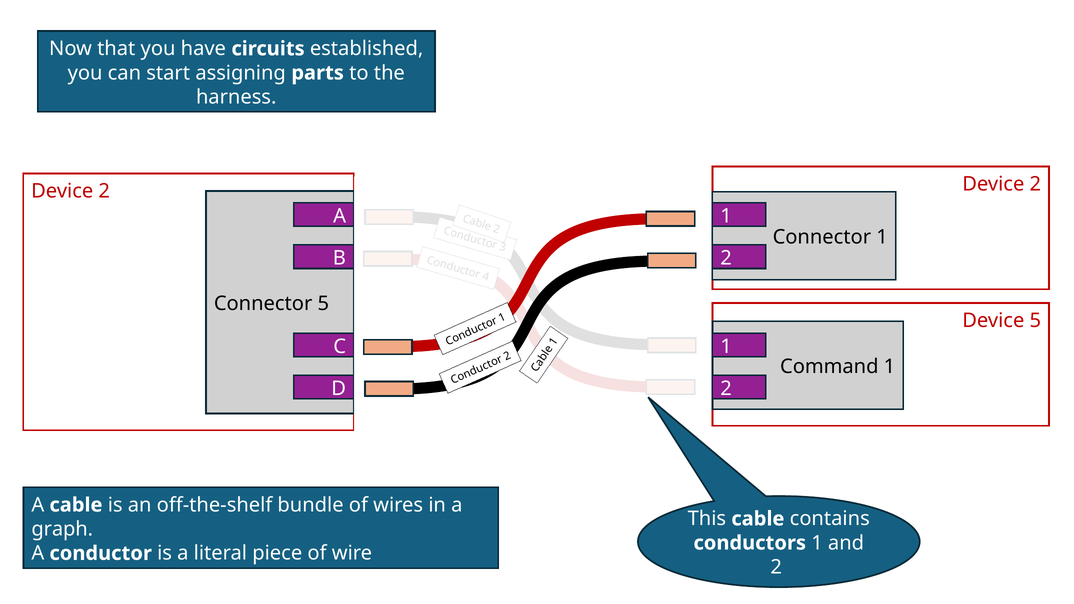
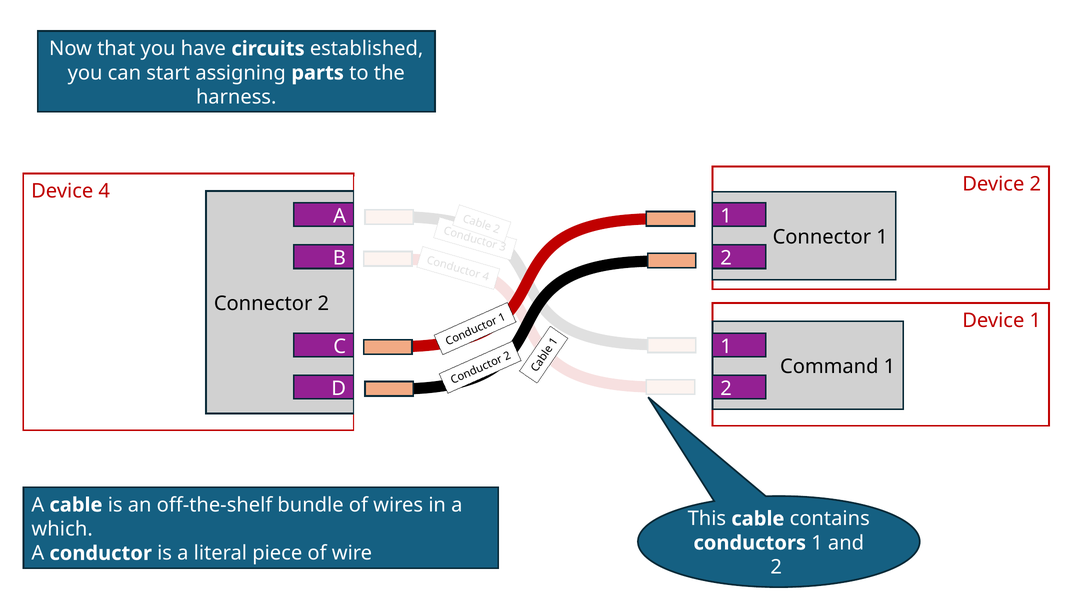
2 at (104, 191): 2 -> 4
Connector 5: 5 -> 2
Device 5: 5 -> 1
graph: graph -> which
